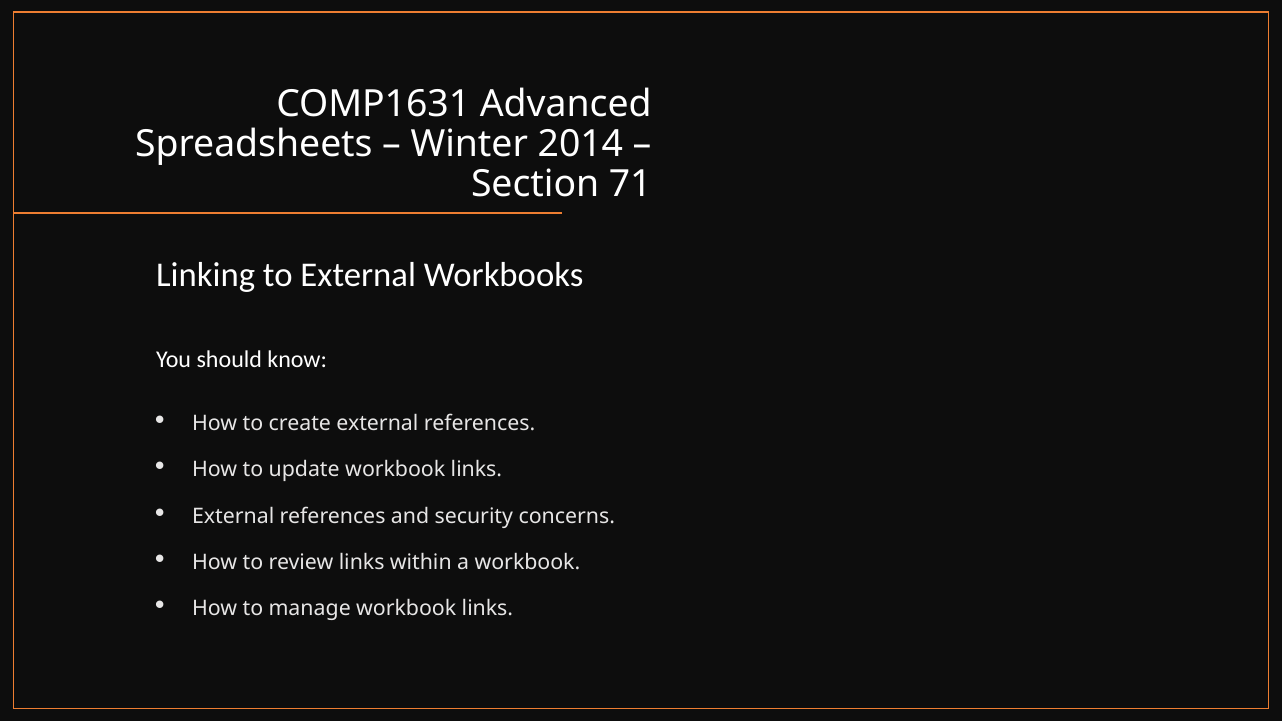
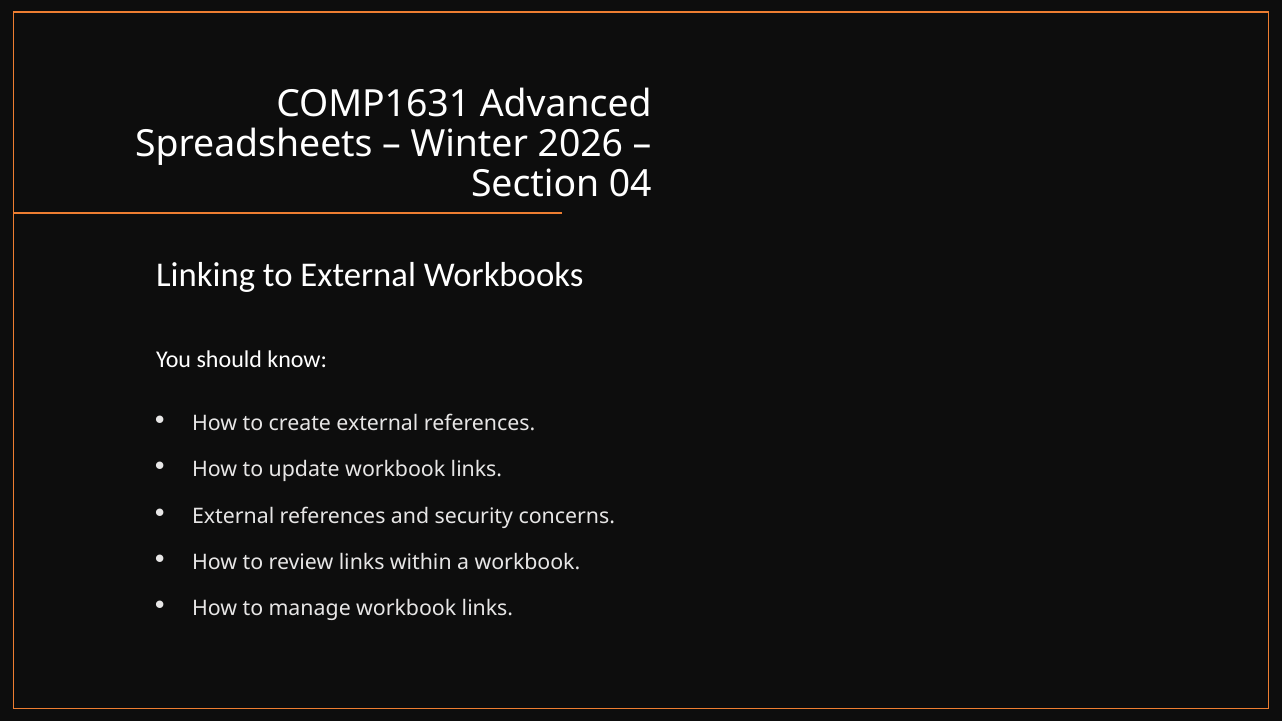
2014: 2014 -> 2026
71: 71 -> 04
